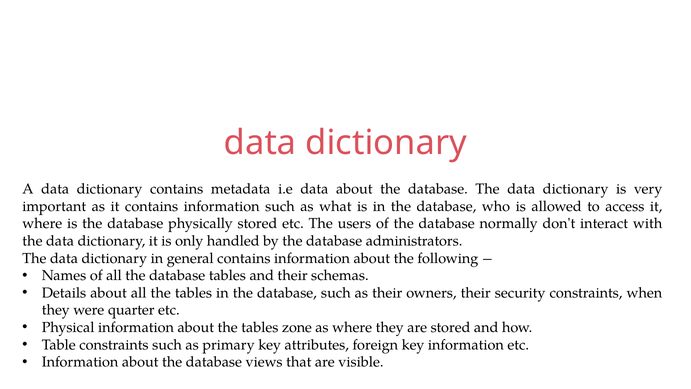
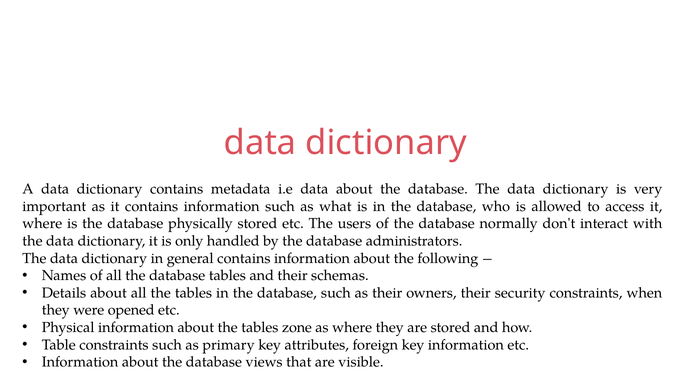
quarter: quarter -> opened
